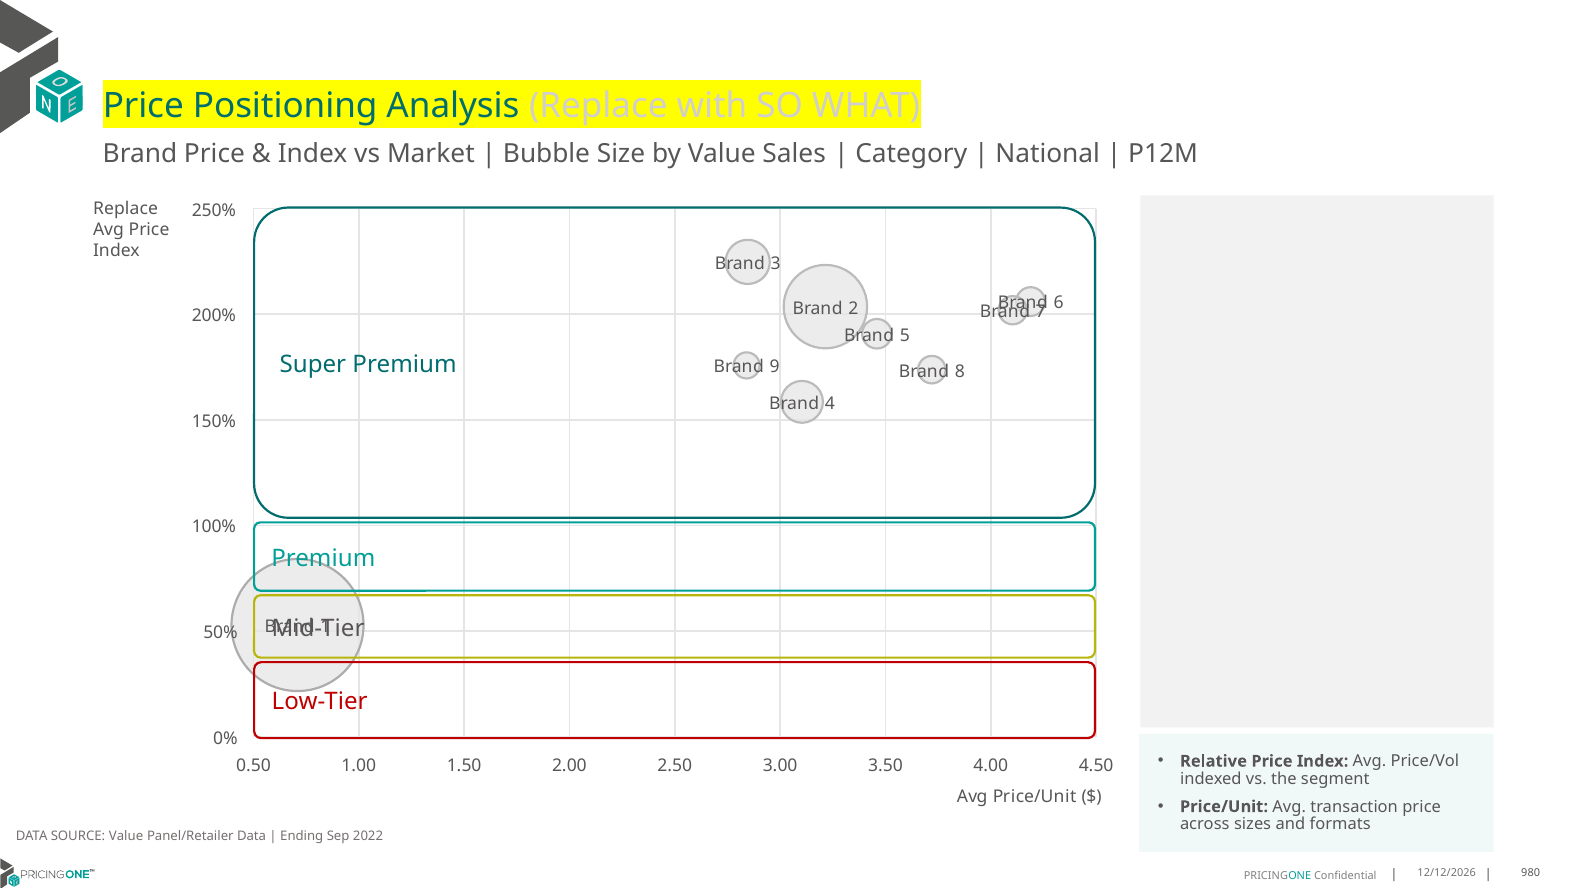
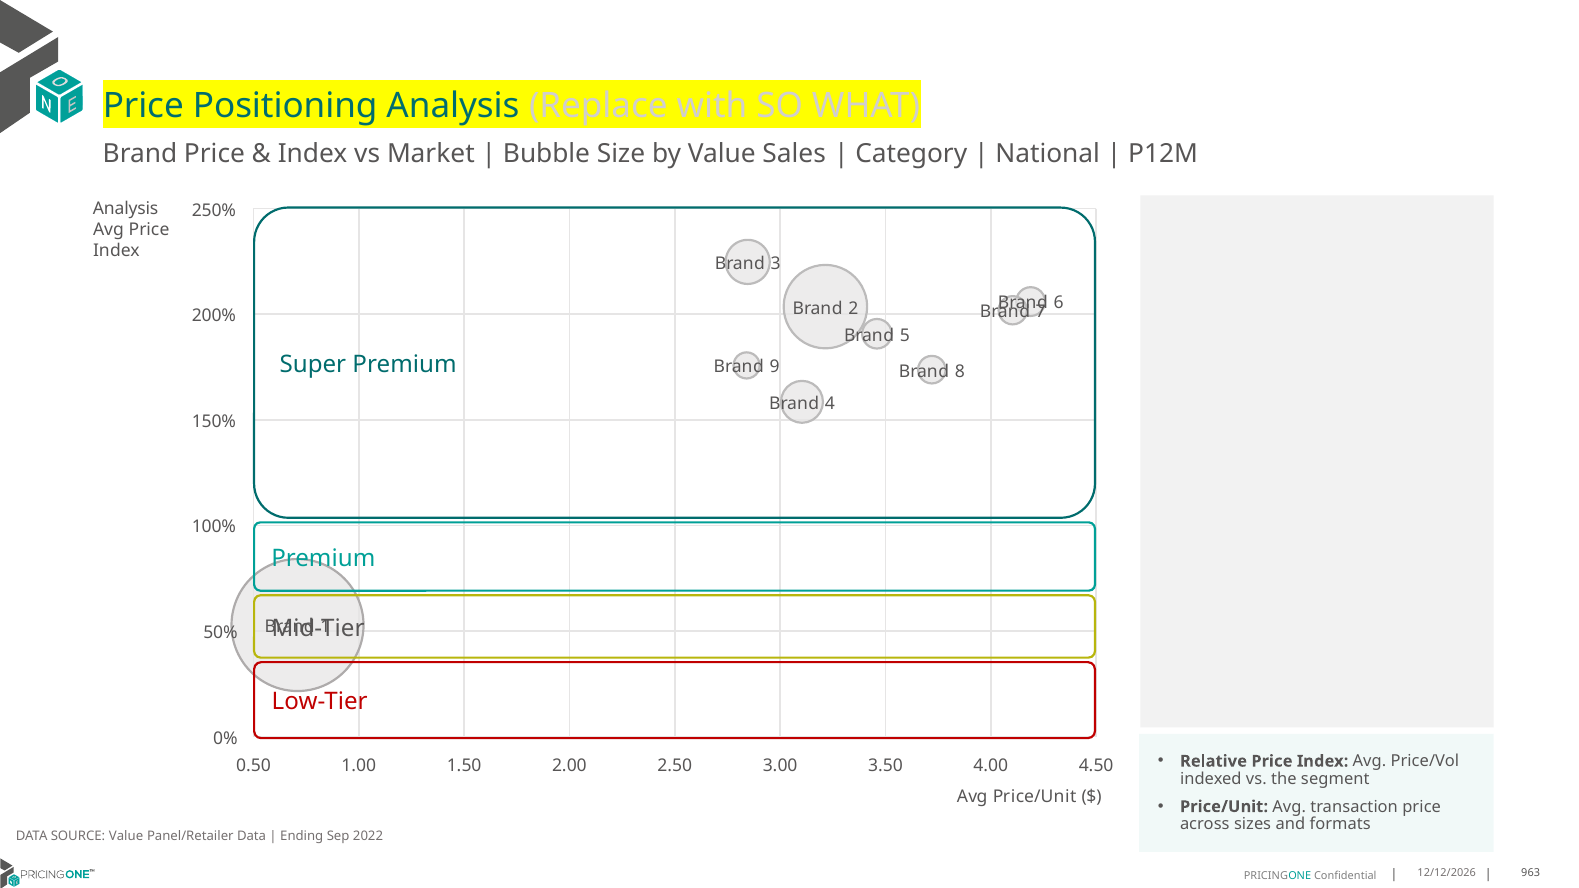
Replace at (126, 209): Replace -> Analysis
980: 980 -> 963
